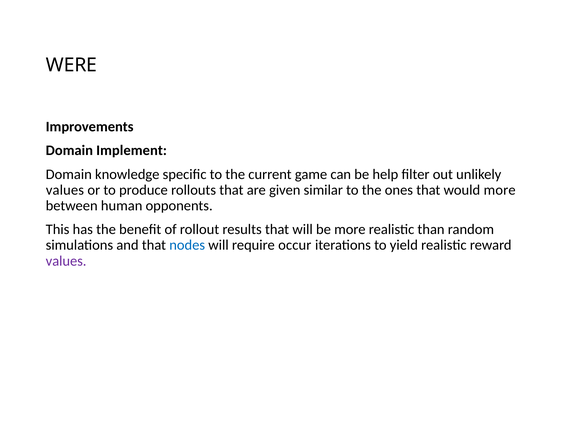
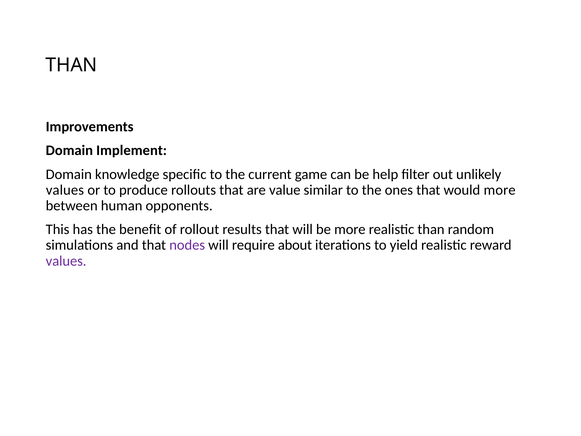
WERE at (71, 65): WERE -> THAN
given: given -> value
nodes colour: blue -> purple
occur: occur -> about
